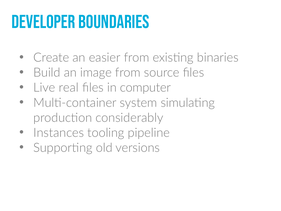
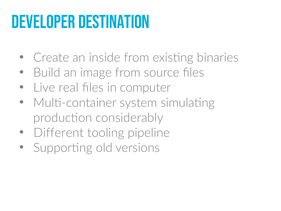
Boundaries: Boundaries -> Destination
easier: easier -> inside
Instances: Instances -> Different
